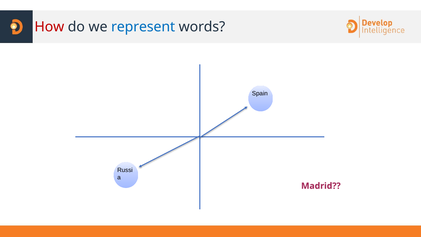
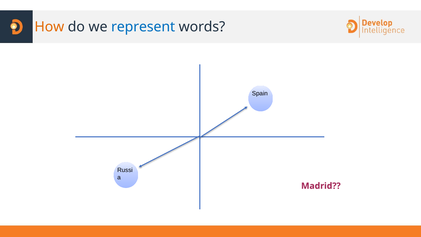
How colour: red -> orange
